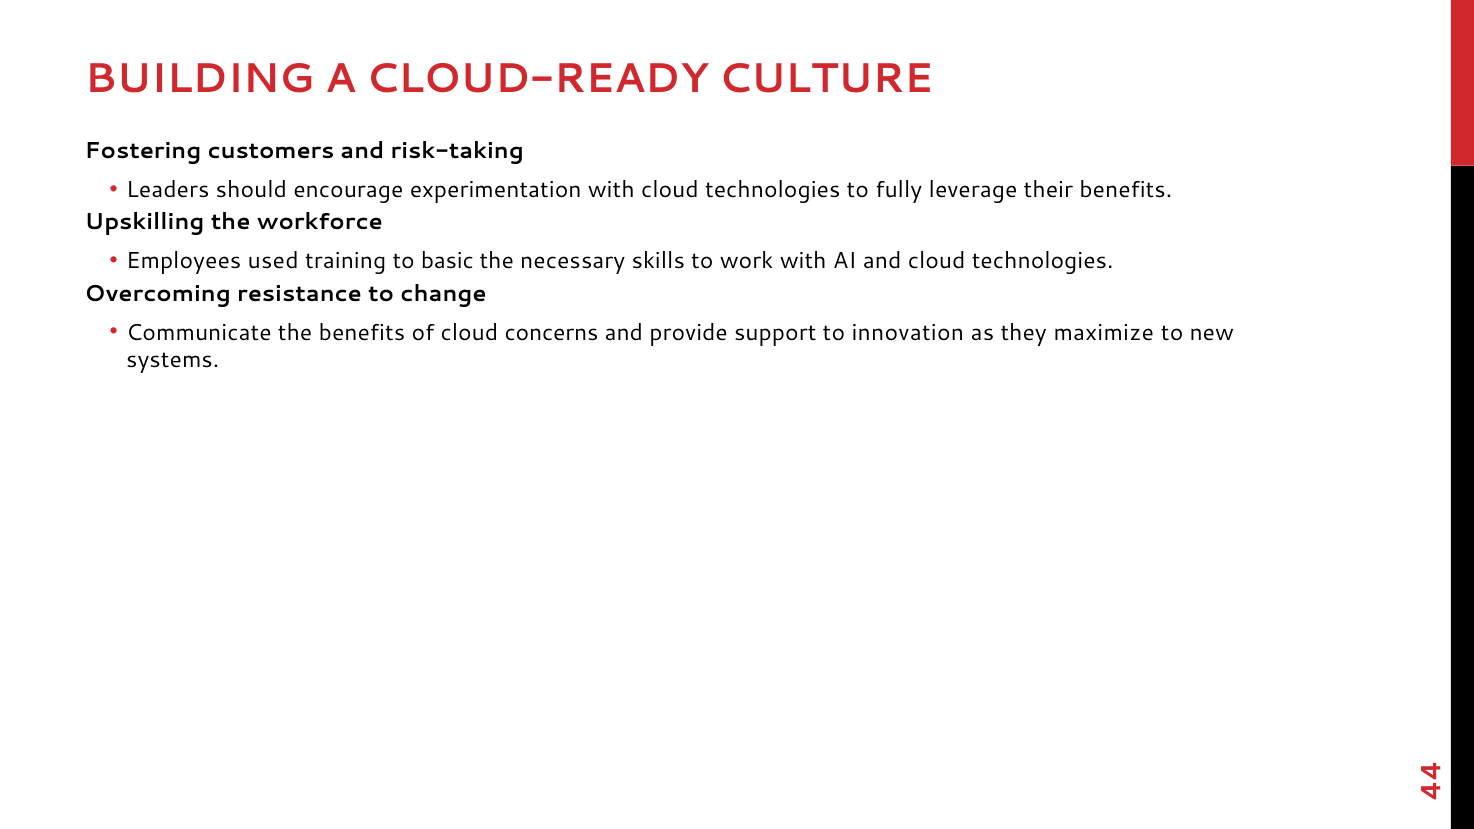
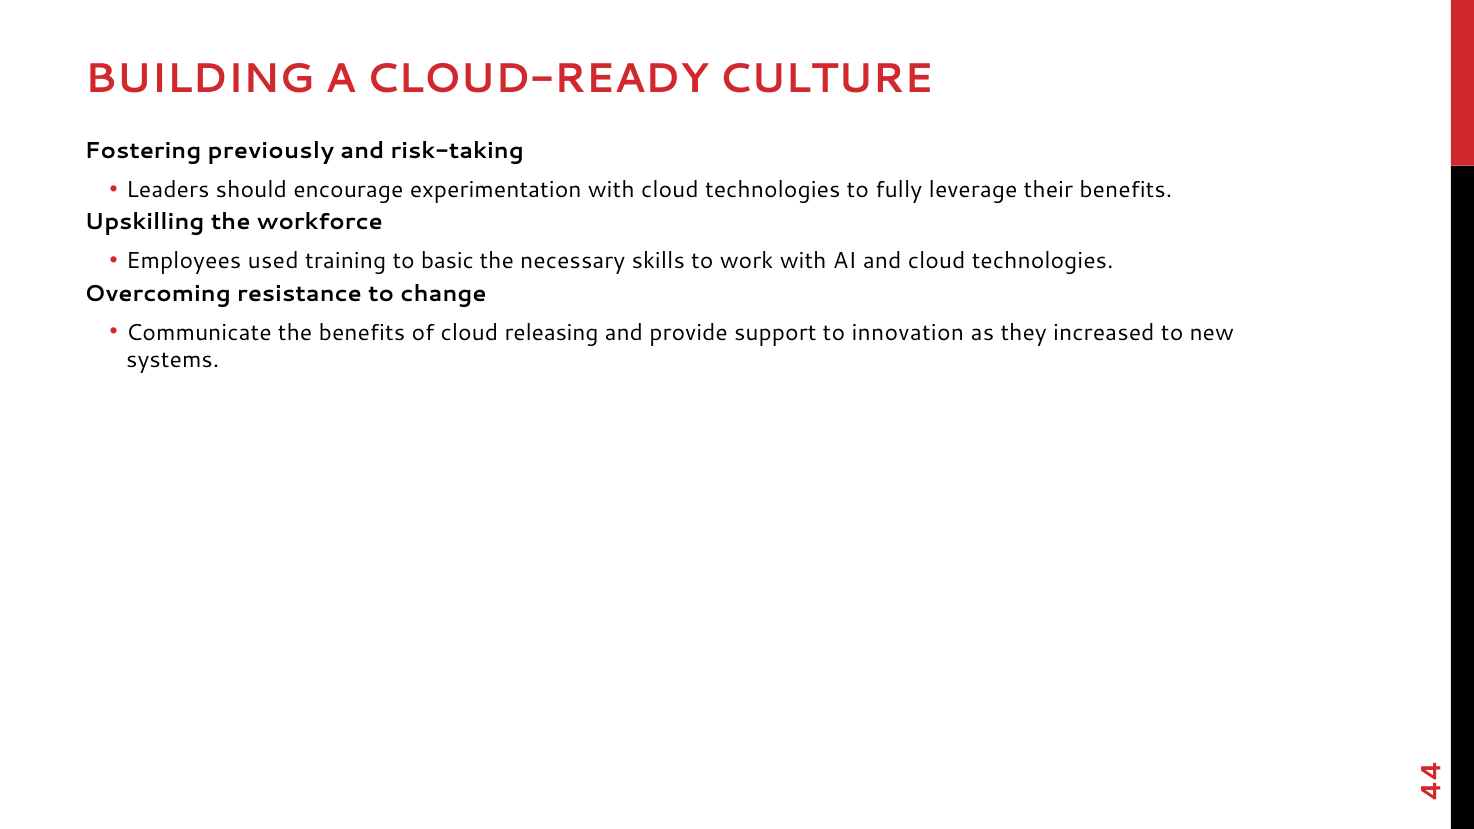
customers: customers -> previously
concerns: concerns -> releasing
maximize: maximize -> increased
